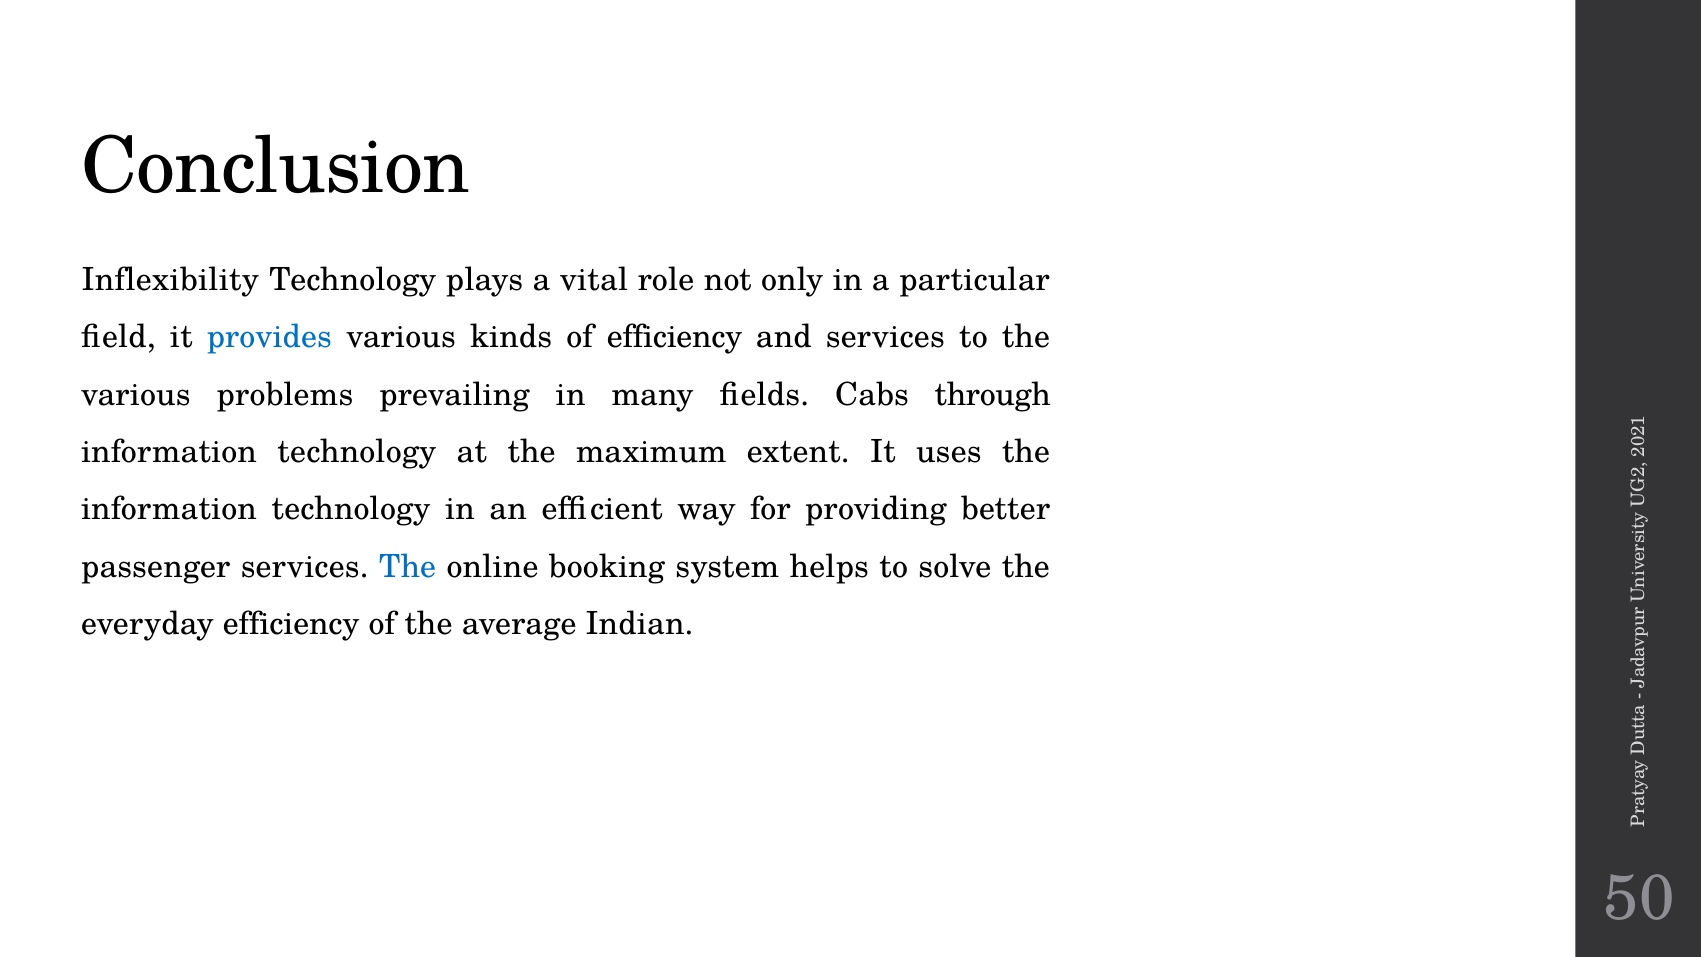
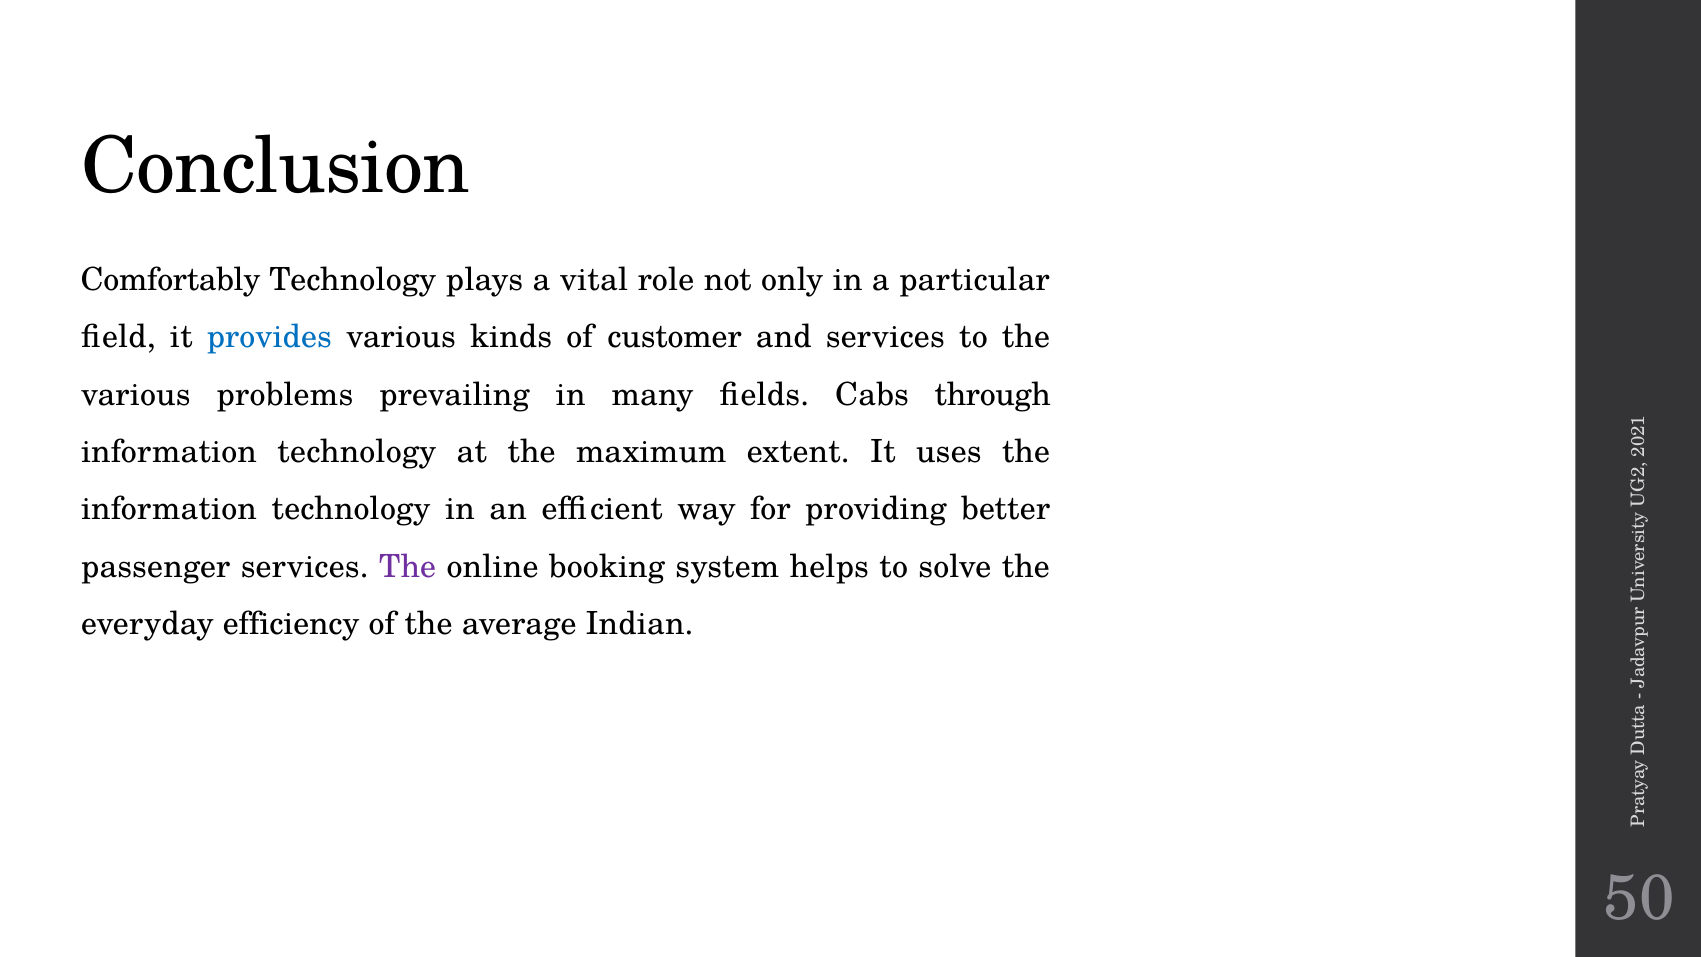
Inflexibility: Inflexibility -> Comfortably
of efficiency: efficiency -> customer
The at (408, 567) colour: blue -> purple
